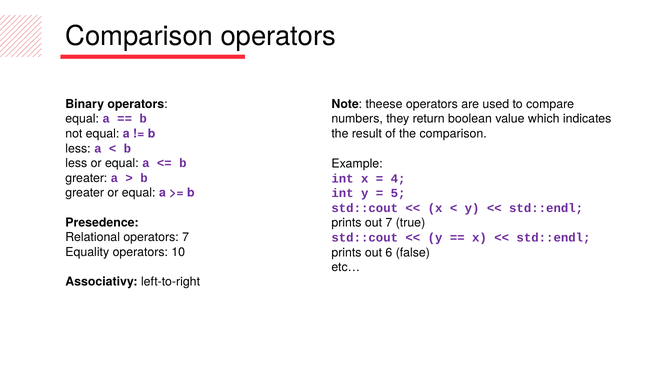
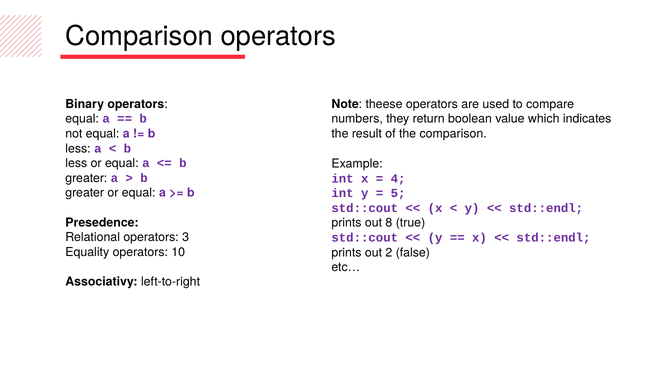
out 7: 7 -> 8
operators 7: 7 -> 3
6: 6 -> 2
